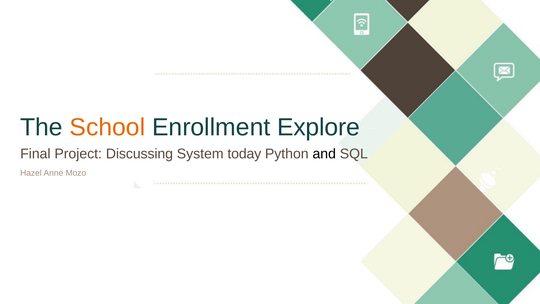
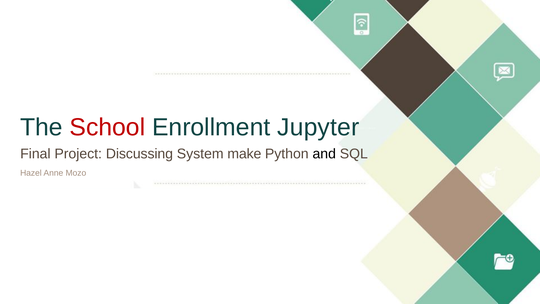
School colour: orange -> red
Explore: Explore -> Jupyter
today: today -> make
